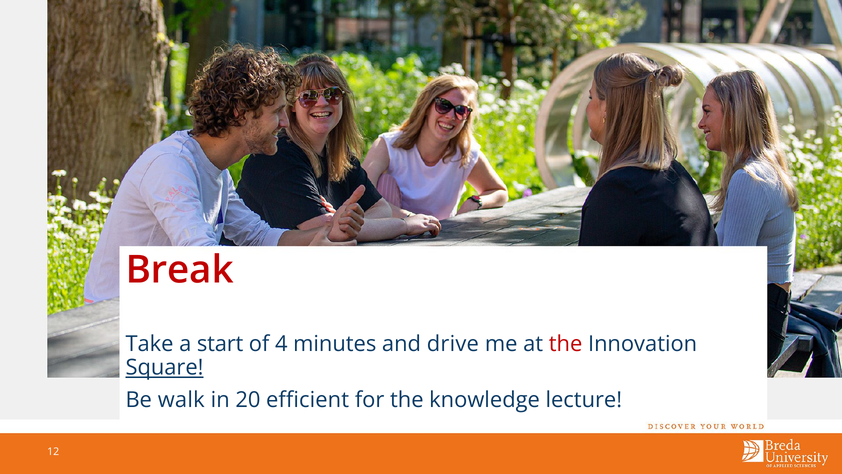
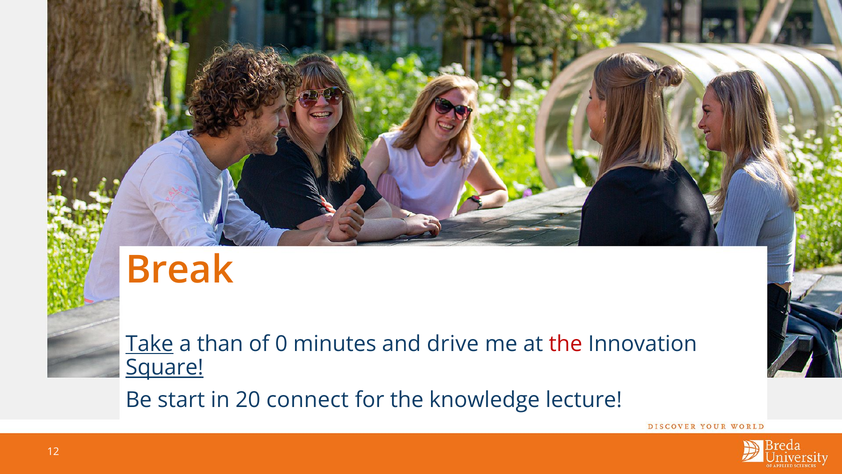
Break colour: red -> orange
Take underline: none -> present
start: start -> than
4: 4 -> 0
walk: walk -> start
efficient: efficient -> connect
